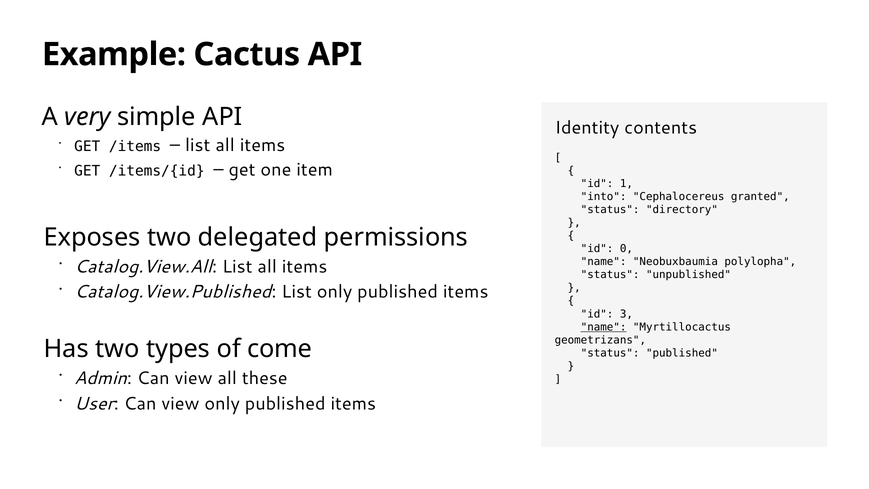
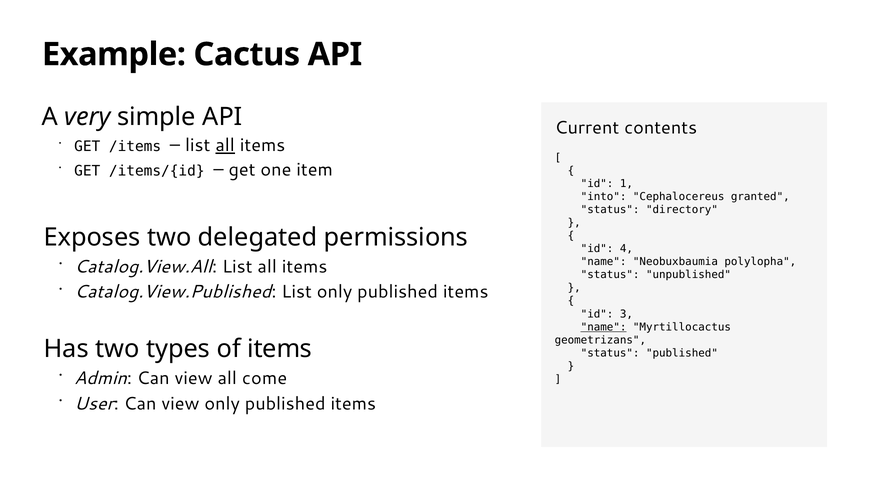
Identity: Identity -> Current
all at (225, 145) underline: none -> present
0: 0 -> 4
of come: come -> items
these: these -> come
